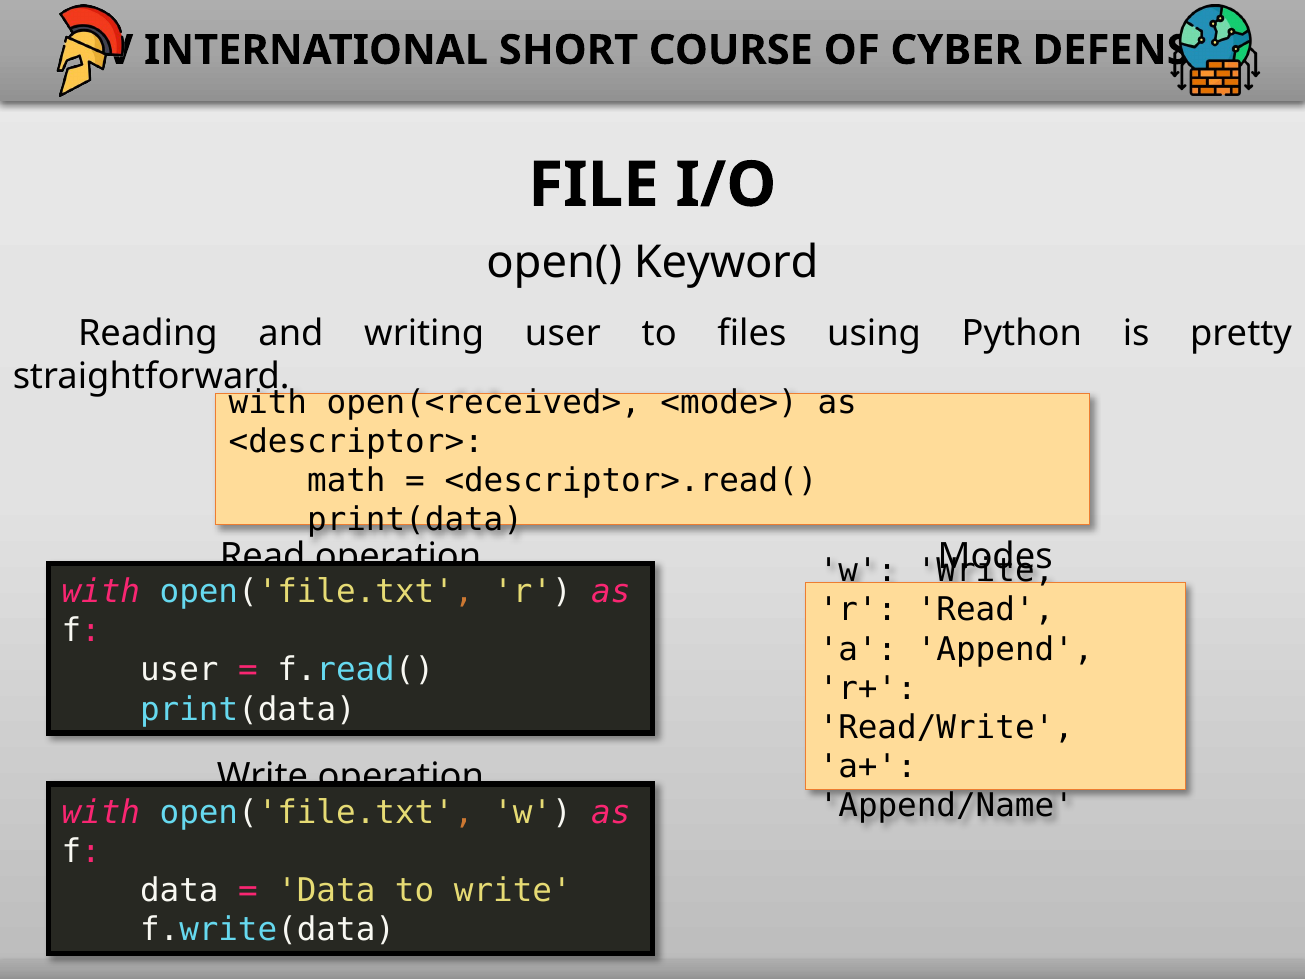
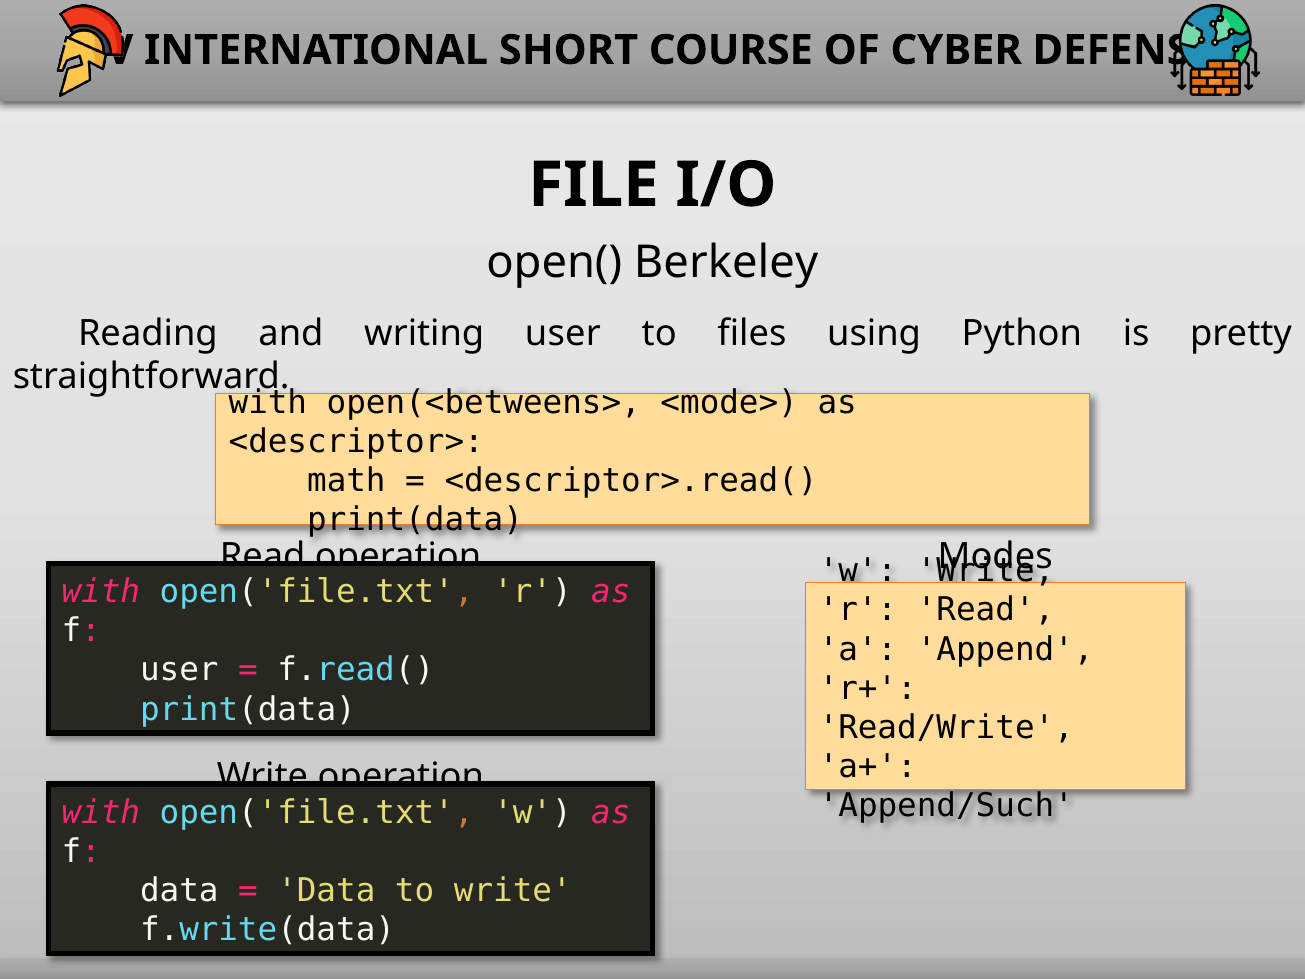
Keyword: Keyword -> Berkeley
open(<received>: open(<received> -> open(<betweens>
Append/Name: Append/Name -> Append/Such
